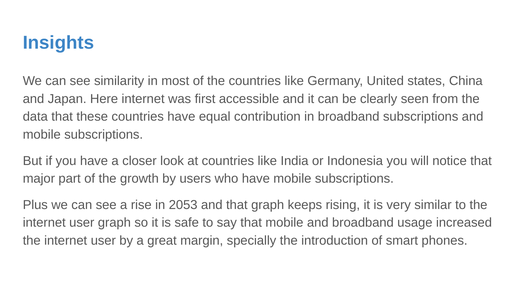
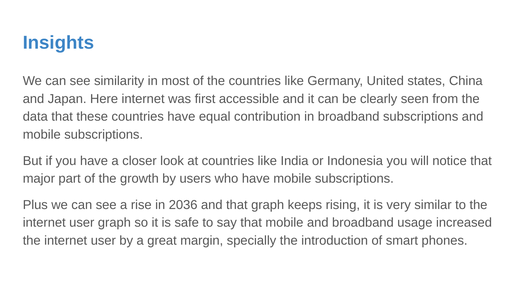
2053: 2053 -> 2036
